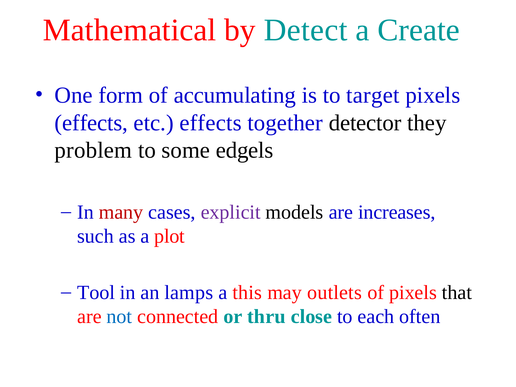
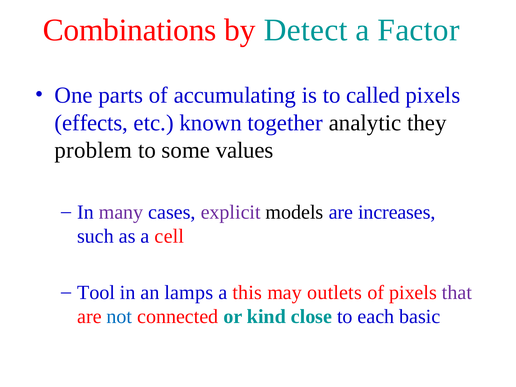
Mathematical: Mathematical -> Combinations
Create: Create -> Factor
form: form -> parts
target: target -> called
etc effects: effects -> known
detector: detector -> analytic
edgels: edgels -> values
many colour: red -> purple
plot: plot -> cell
that colour: black -> purple
thru: thru -> kind
often: often -> basic
